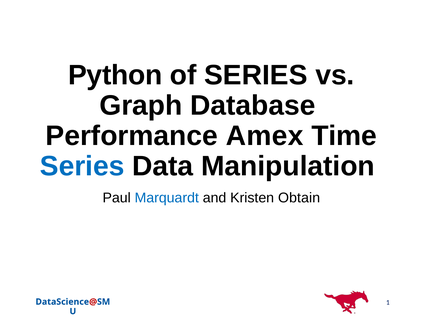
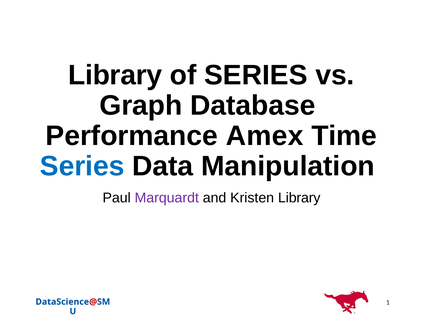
Python at (115, 75): Python -> Library
Marquardt colour: blue -> purple
Kristen Obtain: Obtain -> Library
